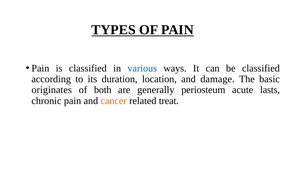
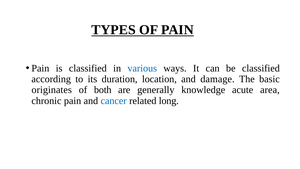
periosteum: periosteum -> knowledge
lasts: lasts -> area
cancer colour: orange -> blue
treat: treat -> long
